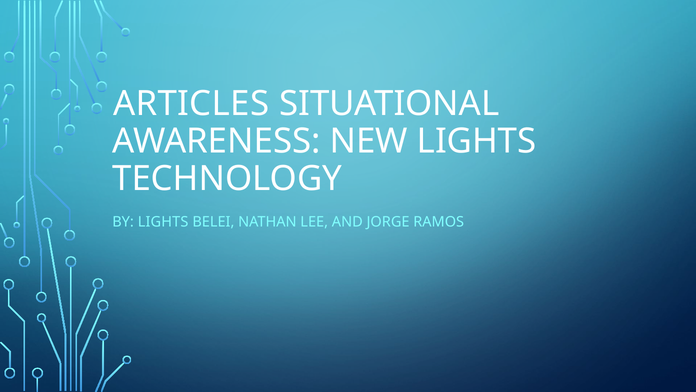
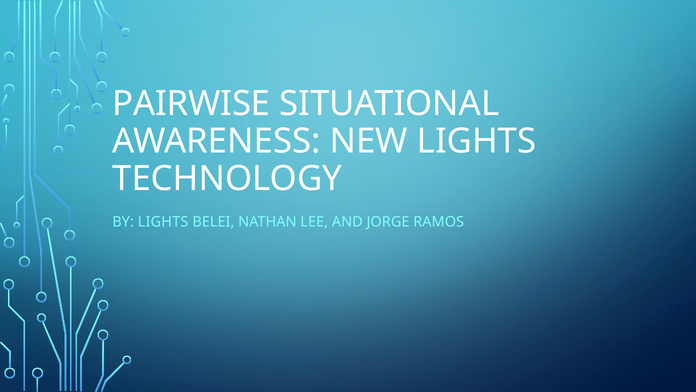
ARTICLES: ARTICLES -> PAIRWISE
